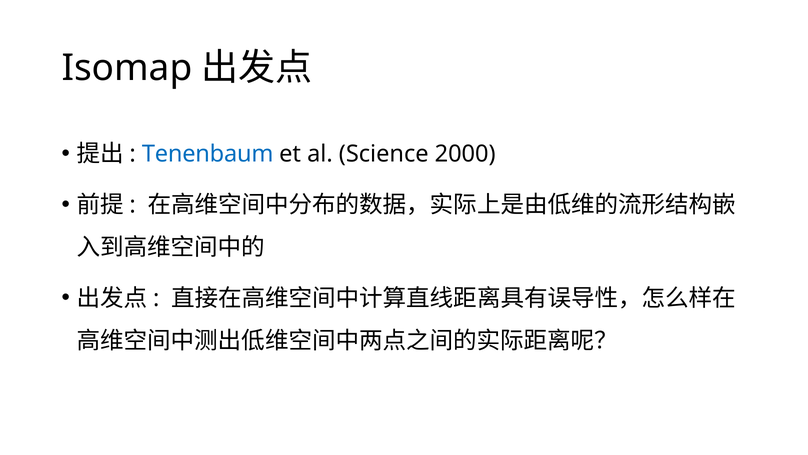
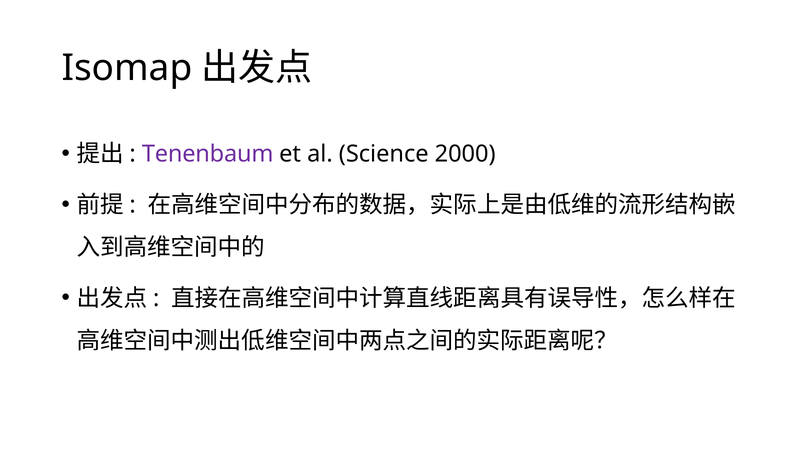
Tenenbaum colour: blue -> purple
